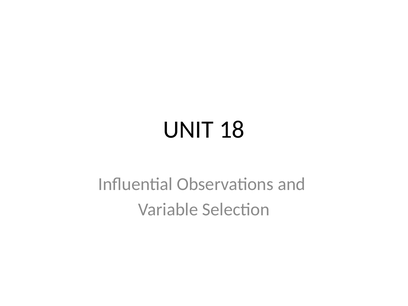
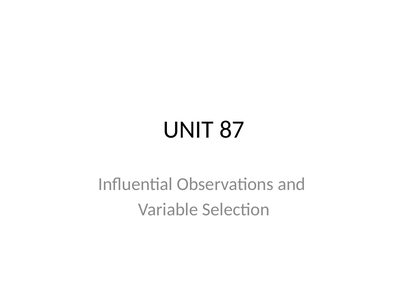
18: 18 -> 87
